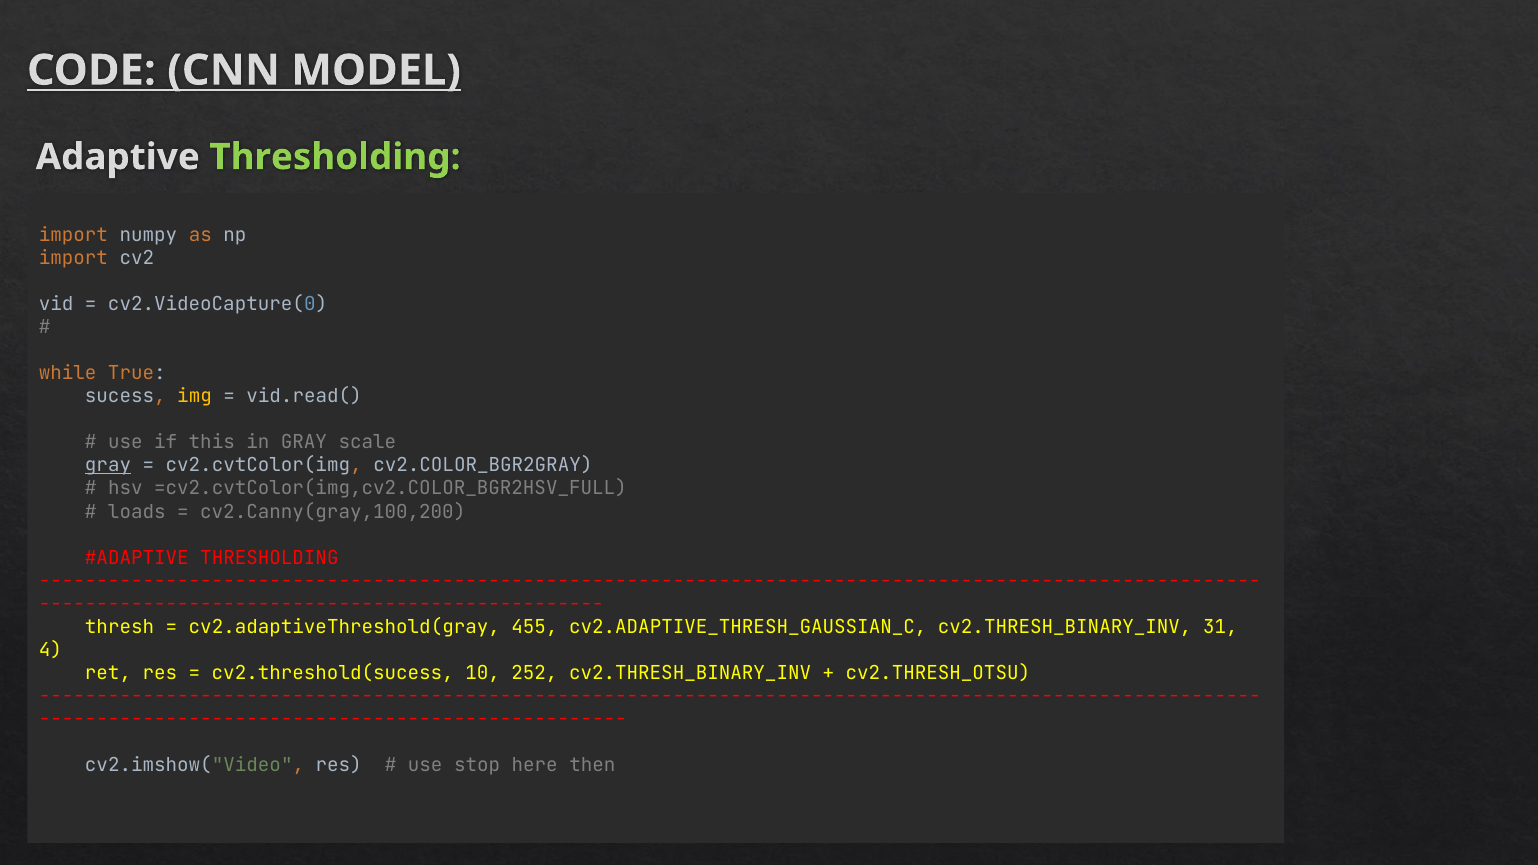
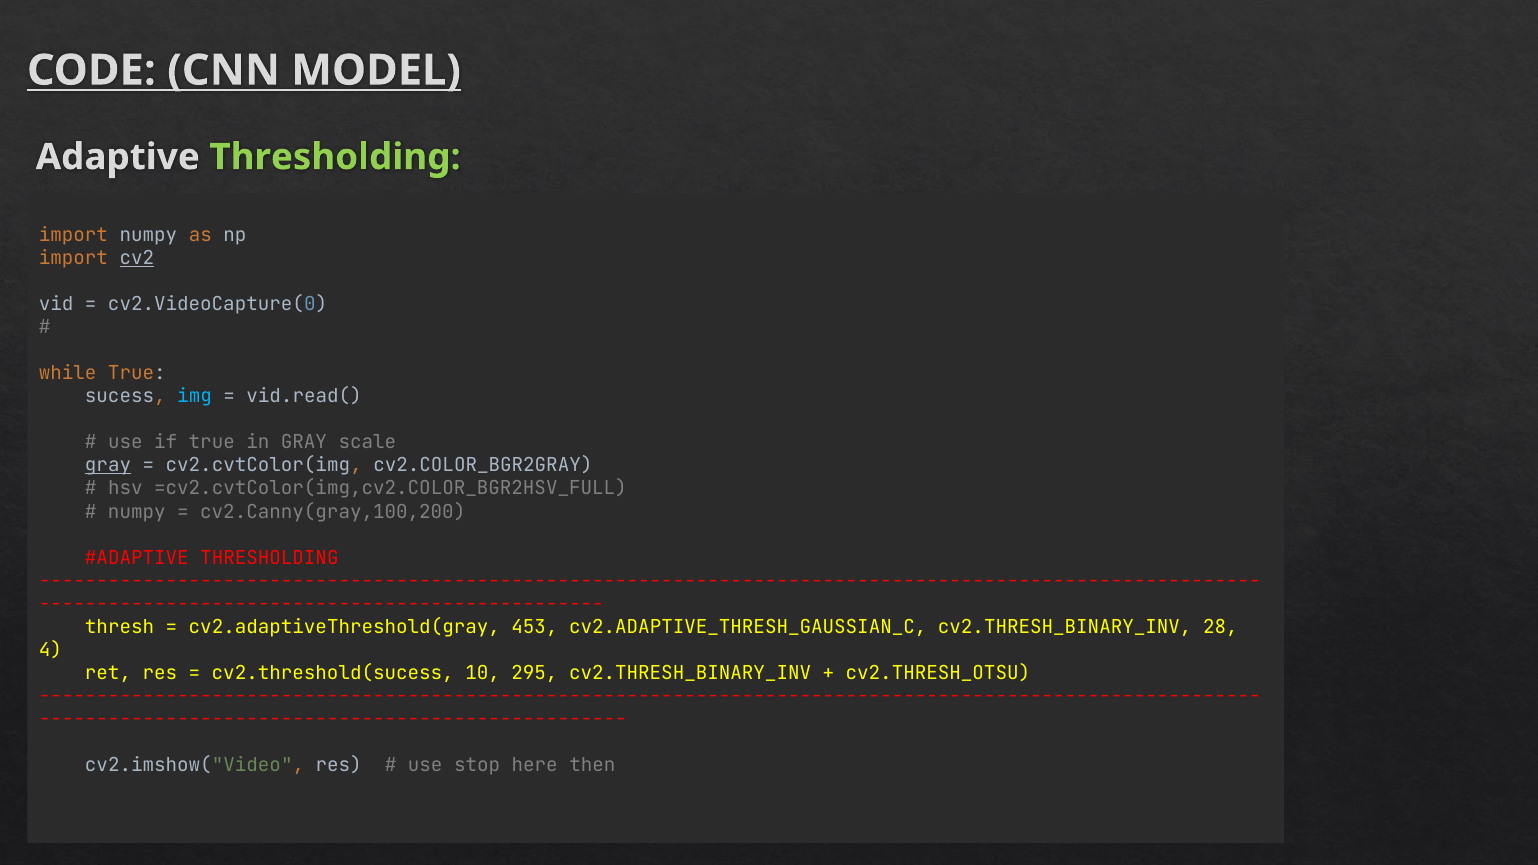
cv2 underline: none -> present
img colour: yellow -> light blue
if this: this -> true
loads at (137, 512): loads -> numpy
455: 455 -> 453
31: 31 -> 28
252: 252 -> 295
